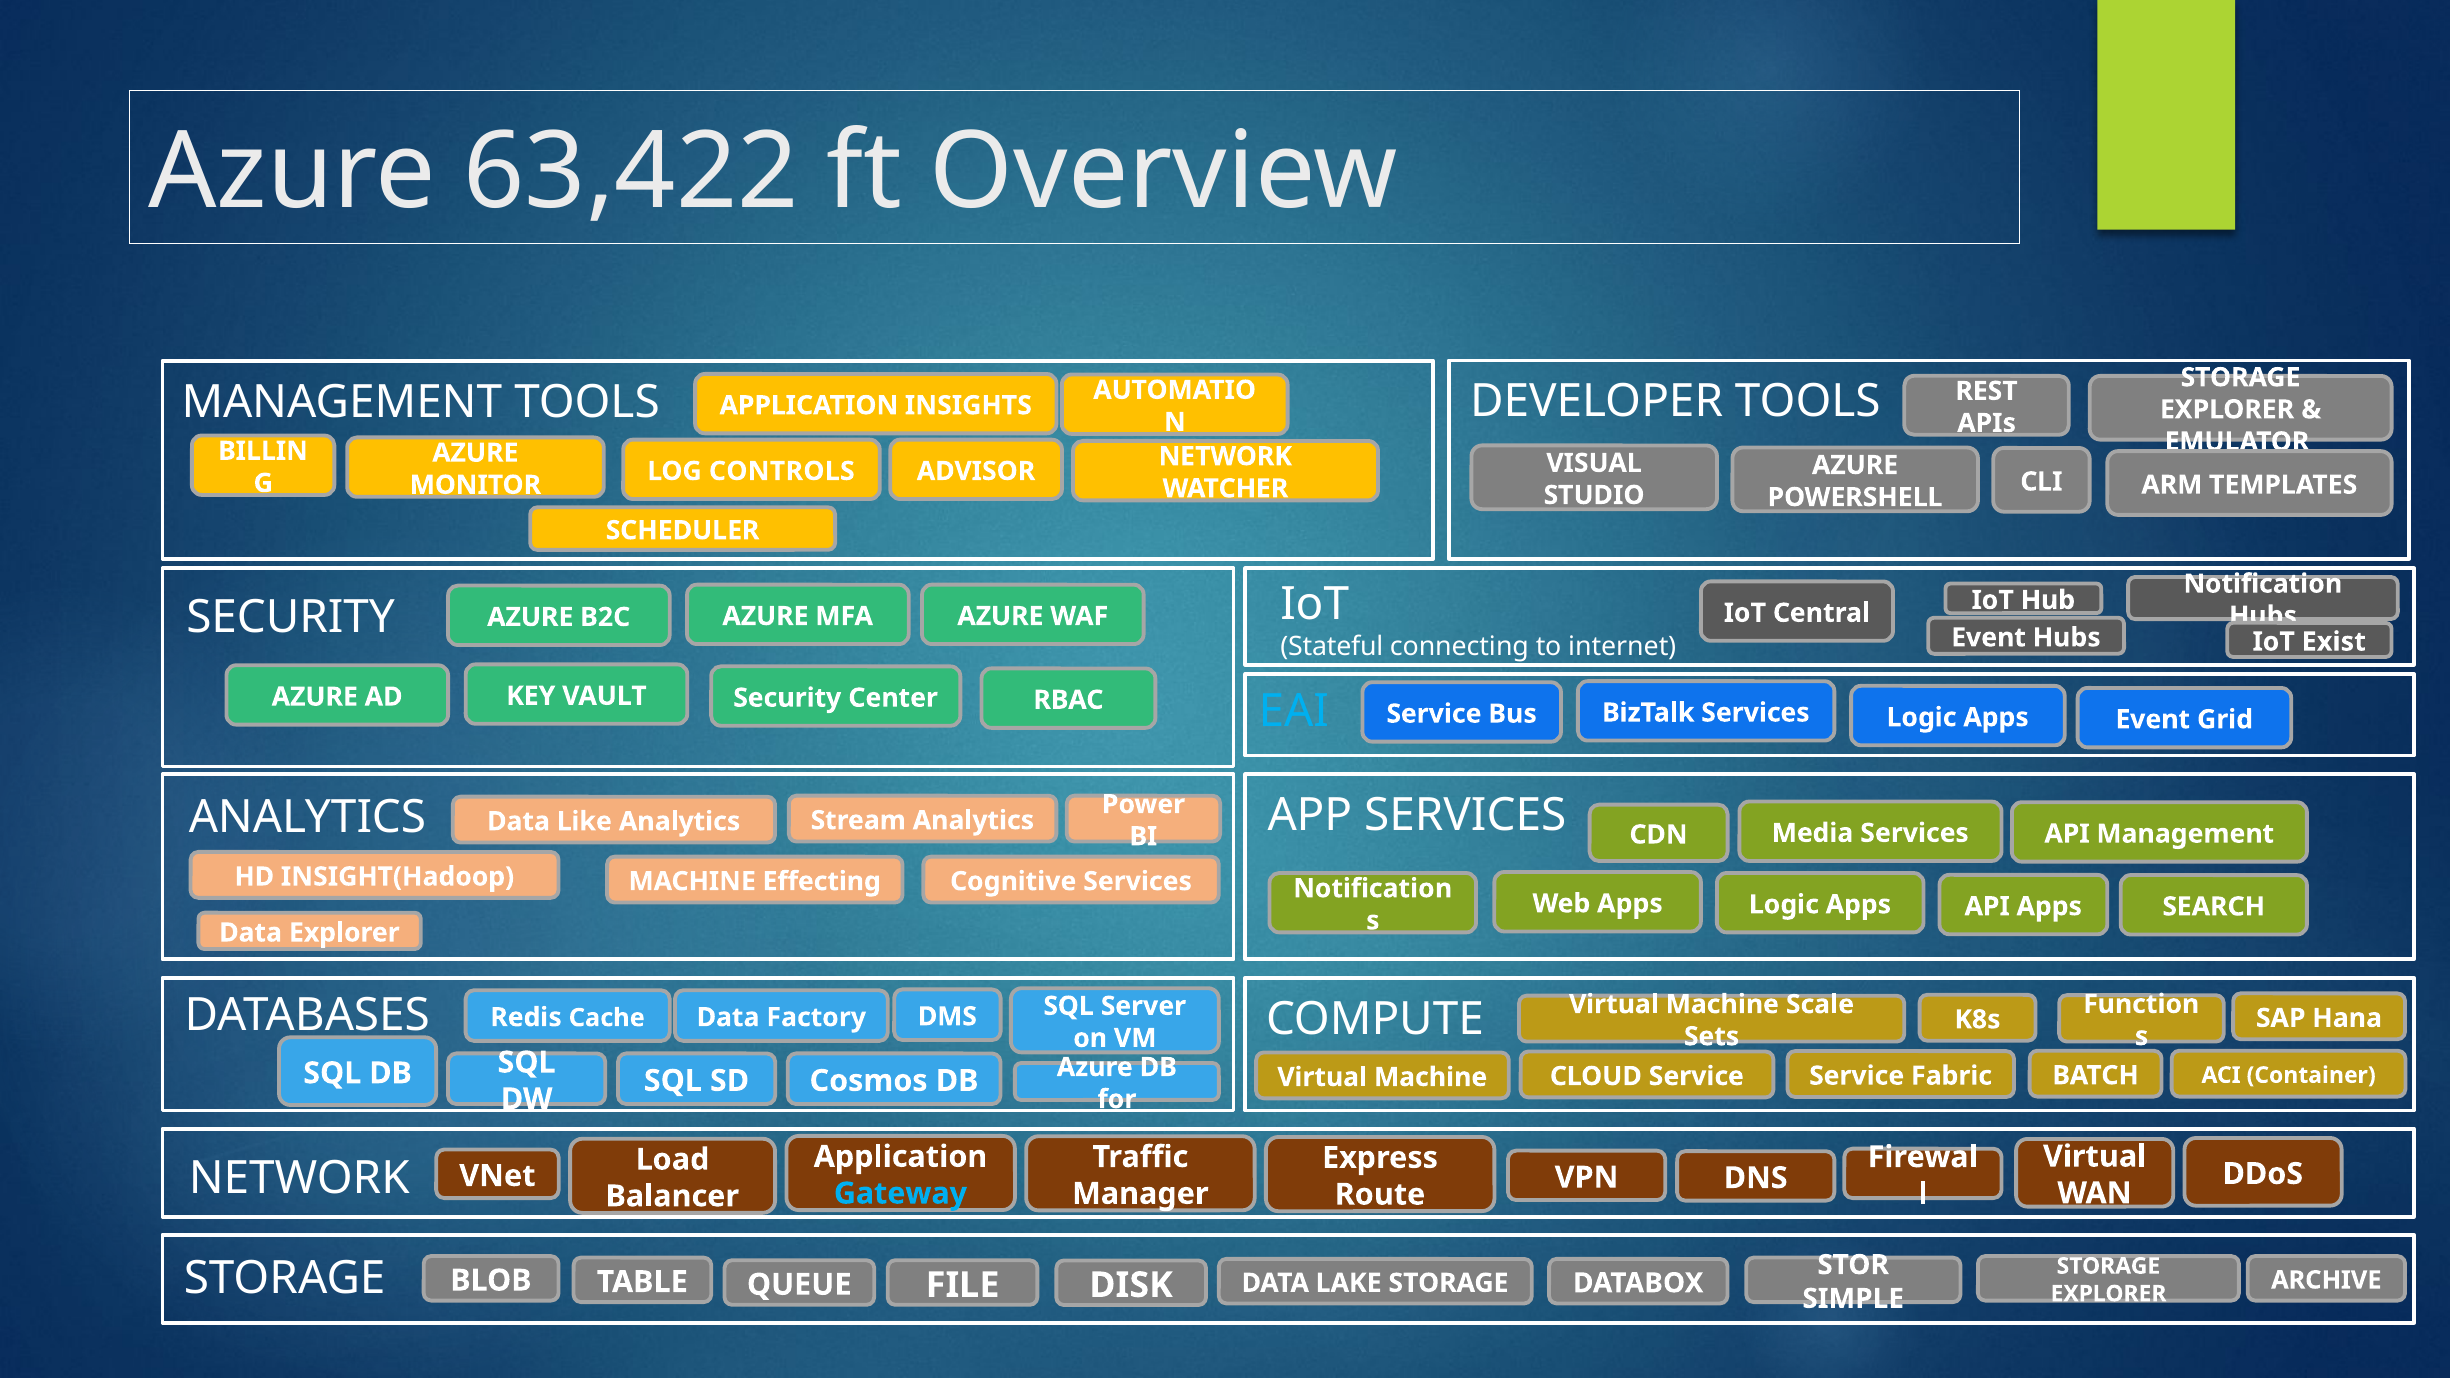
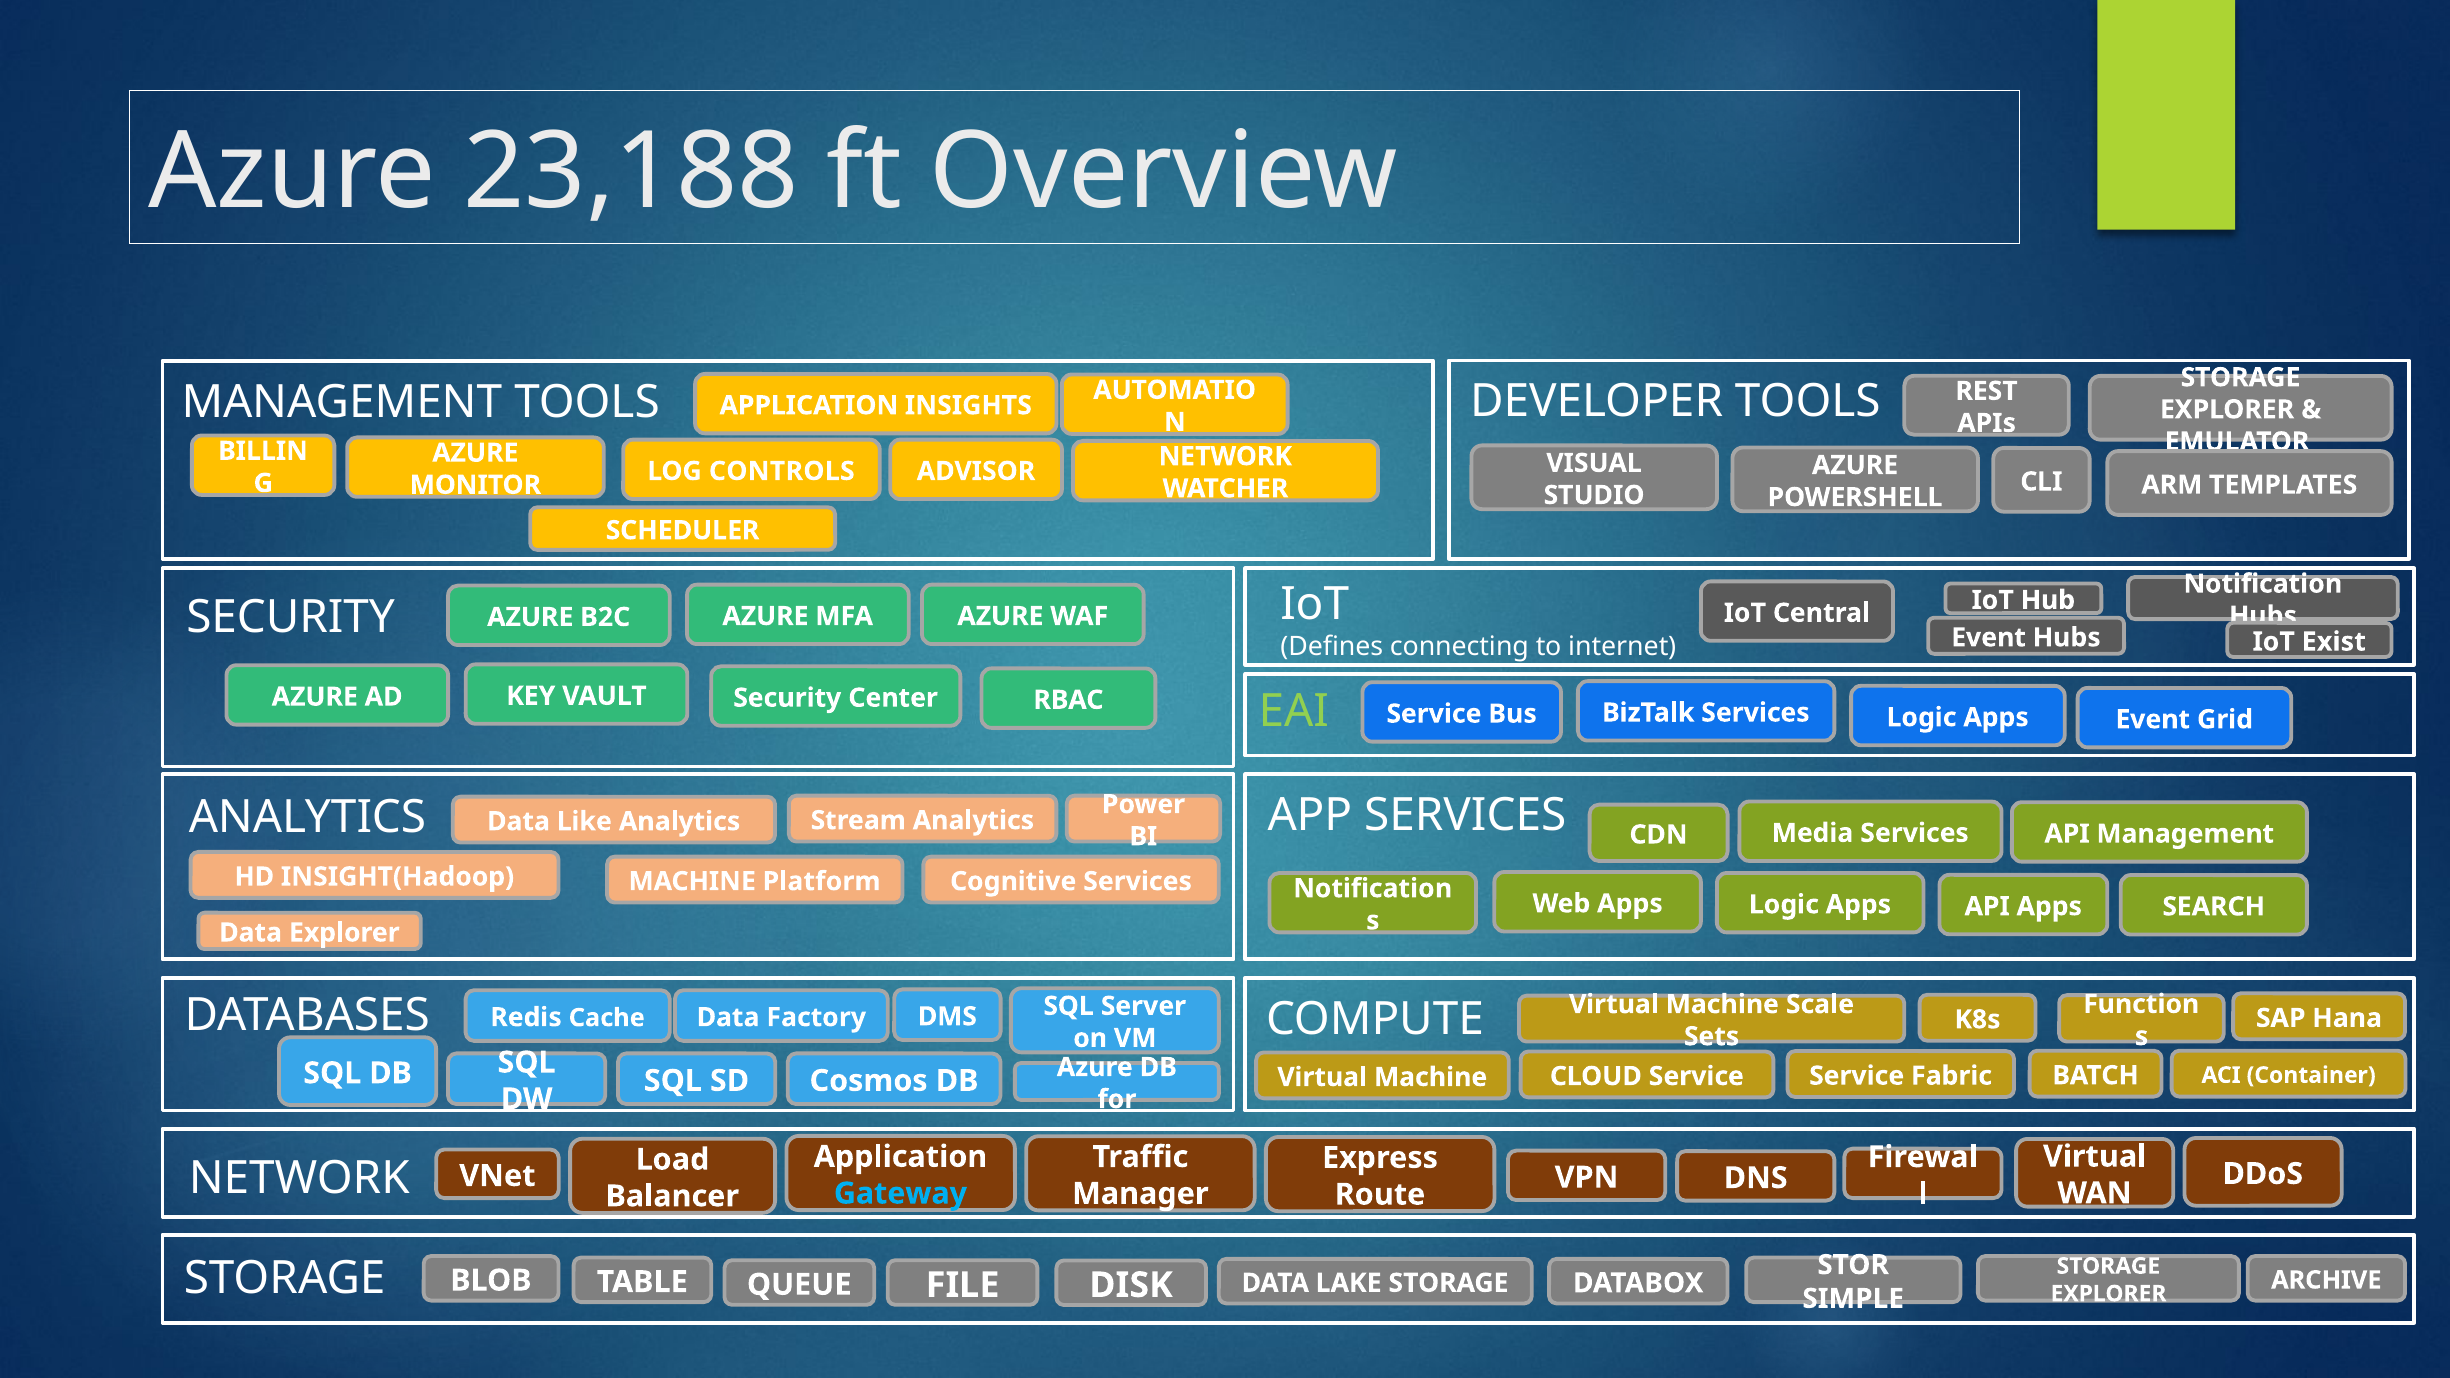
63,422: 63,422 -> 23,188
Stateful: Stateful -> Defines
EAI colour: light blue -> light green
Effecting: Effecting -> Platform
